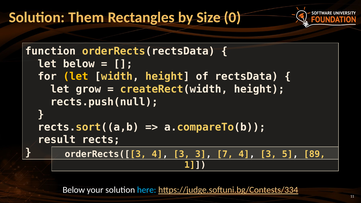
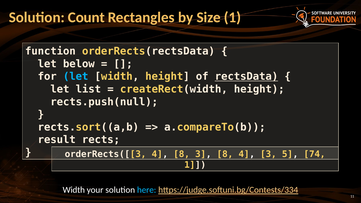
Them: Them -> Count
Size 0: 0 -> 1
let at (76, 77) colour: yellow -> light blue
rectsData underline: none -> present
grow: grow -> list
orderRects([[3 4 3: 3 -> 8
3 7: 7 -> 8
89: 89 -> 74
Below at (74, 190): Below -> Width
